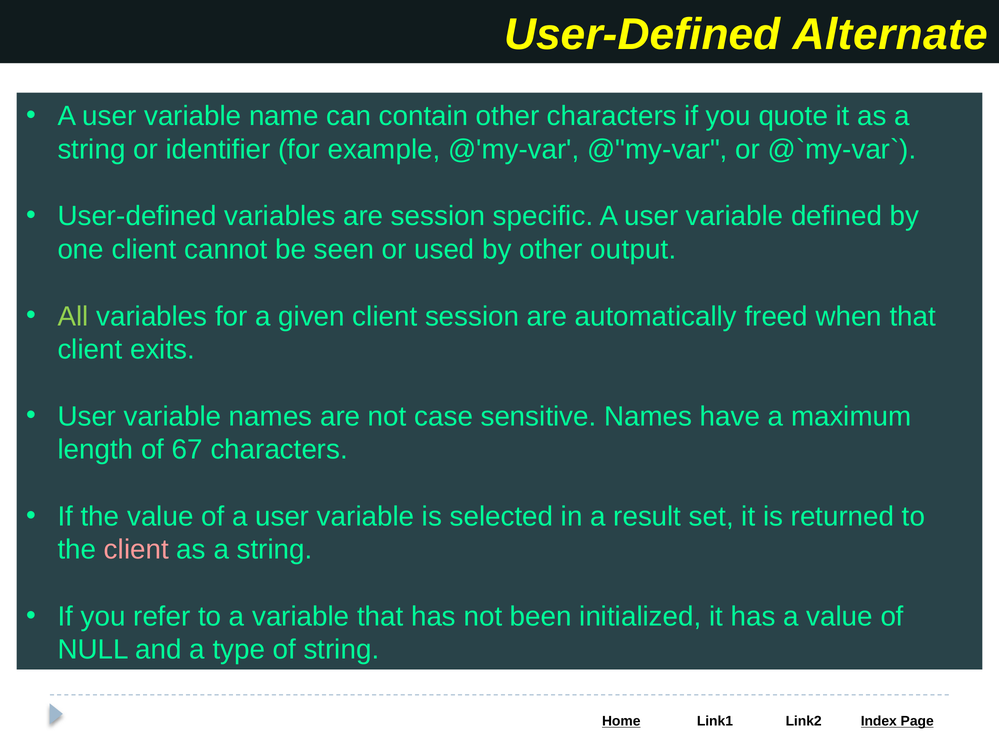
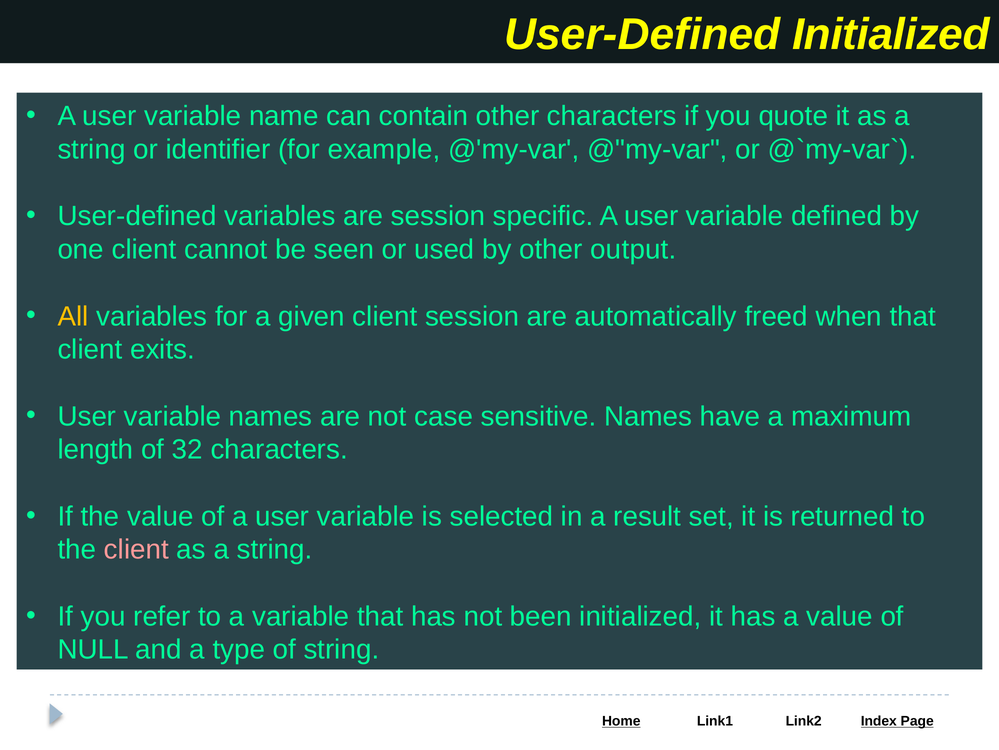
User-Defined Alternate: Alternate -> Initialized
All colour: light green -> yellow
67: 67 -> 32
